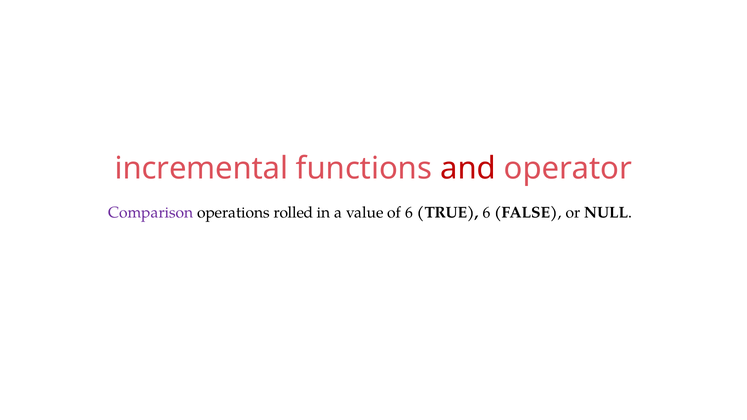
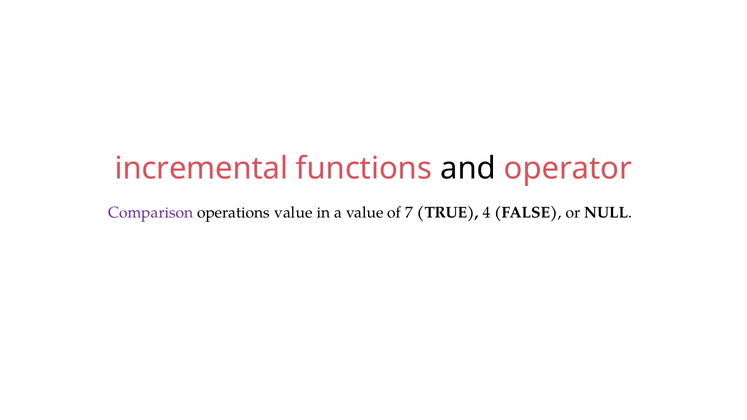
and colour: red -> black
operations rolled: rolled -> value
of 6: 6 -> 7
TRUE 6: 6 -> 4
